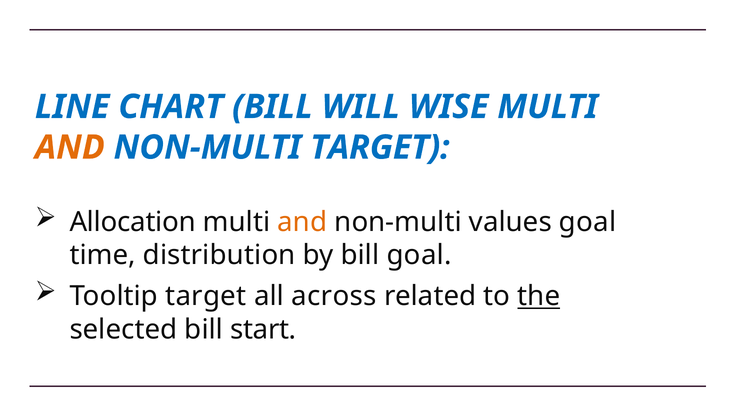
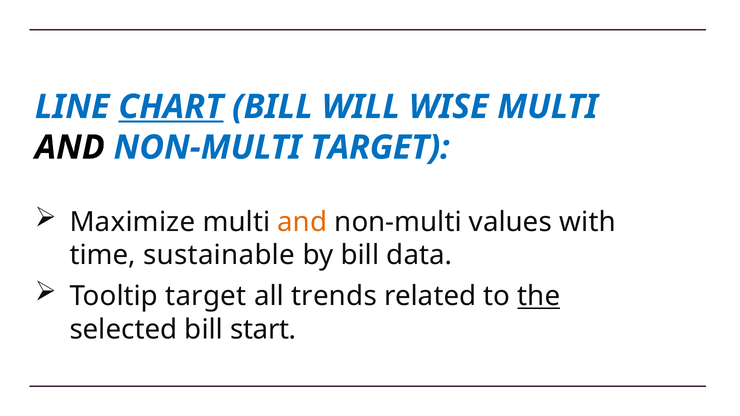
CHART underline: none -> present
AND at (70, 148) colour: orange -> black
Allocation: Allocation -> Maximize
values goal: goal -> with
distribution: distribution -> sustainable
bill goal: goal -> data
across: across -> trends
